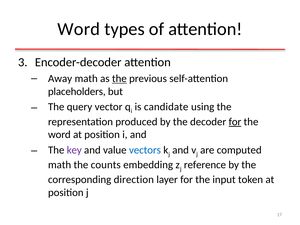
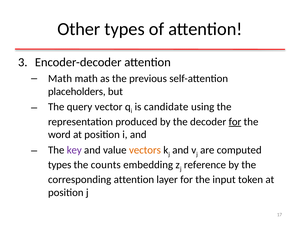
Word at (79, 29): Word -> Other
Away at (60, 79): Away -> Math
the at (119, 79) underline: present -> none
vectors colour: blue -> orange
math at (60, 165): math -> types
corresponding direction: direction -> attention
